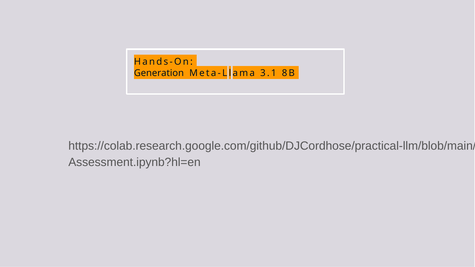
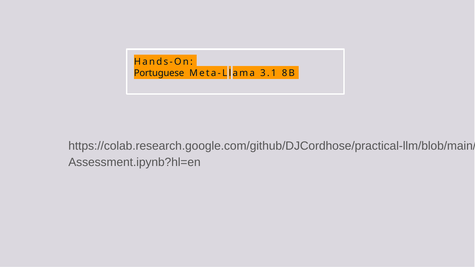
Generation: Generation -> Portuguese
